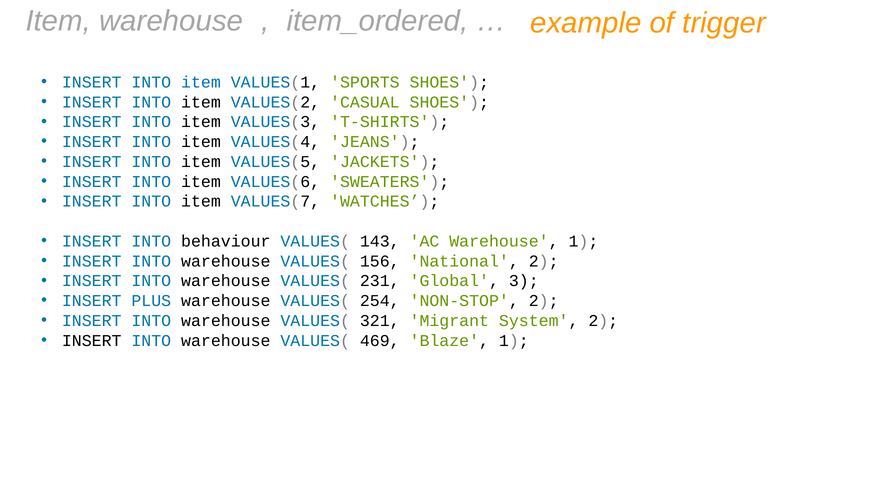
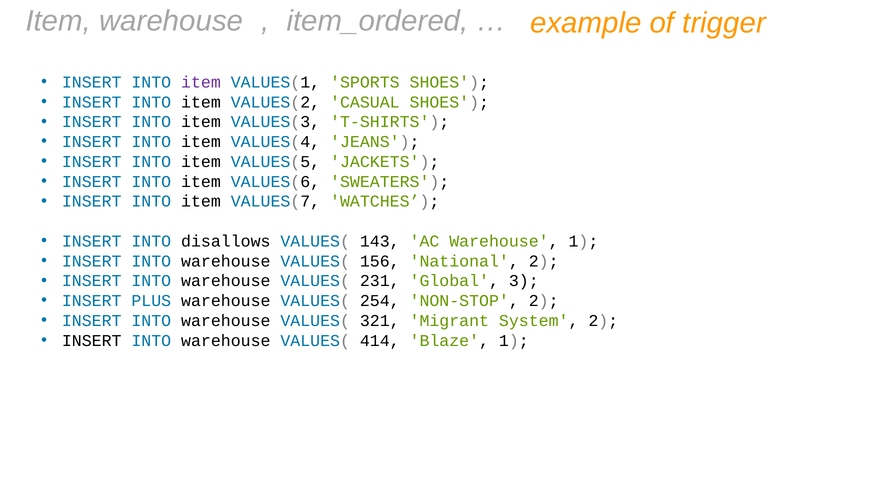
item at (201, 82) colour: blue -> purple
behaviour: behaviour -> disallows
469: 469 -> 414
